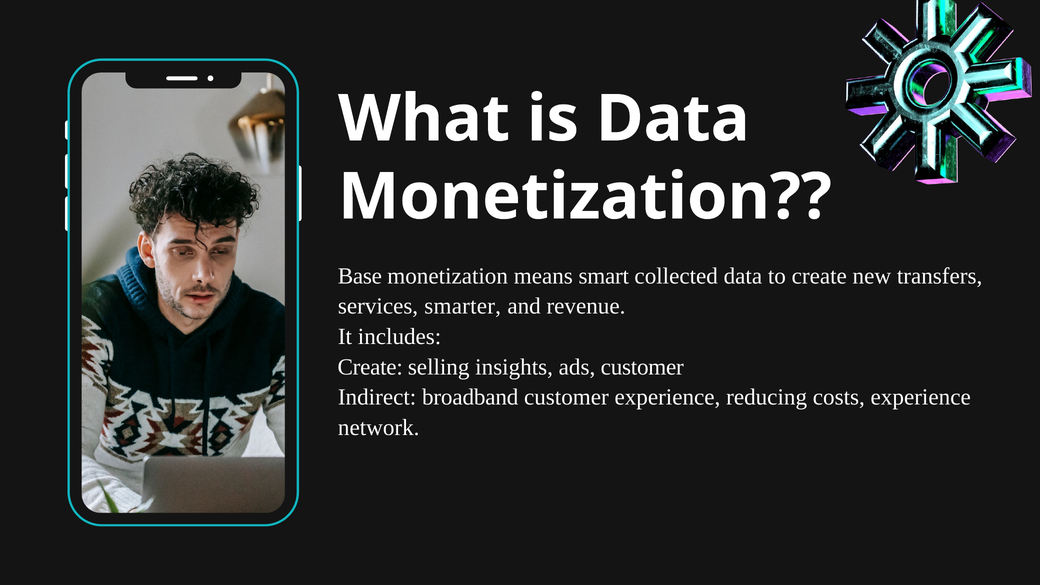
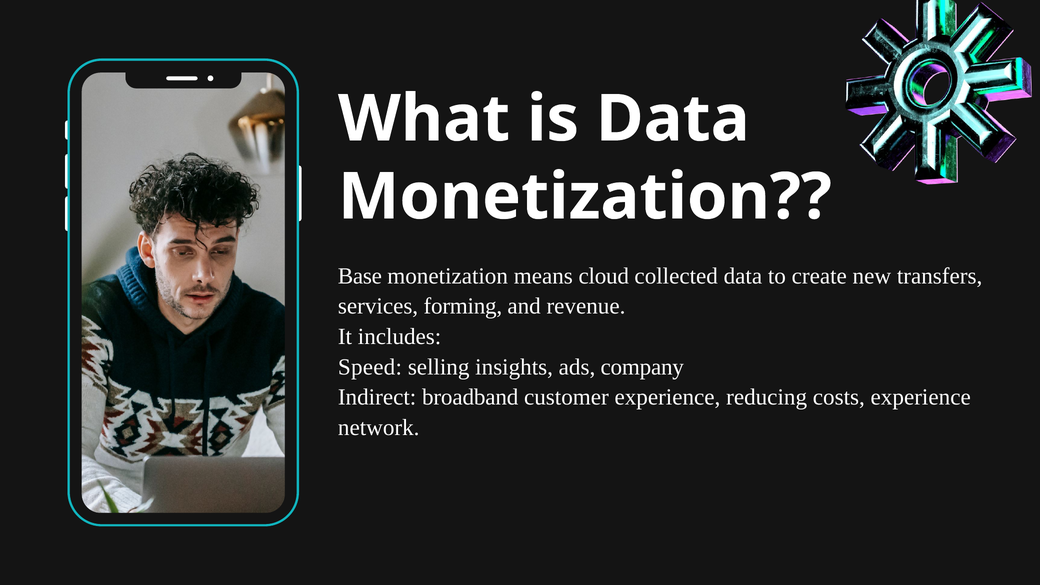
smart: smart -> cloud
smarter: smarter -> forming
Create at (370, 367): Create -> Speed
ads customer: customer -> company
